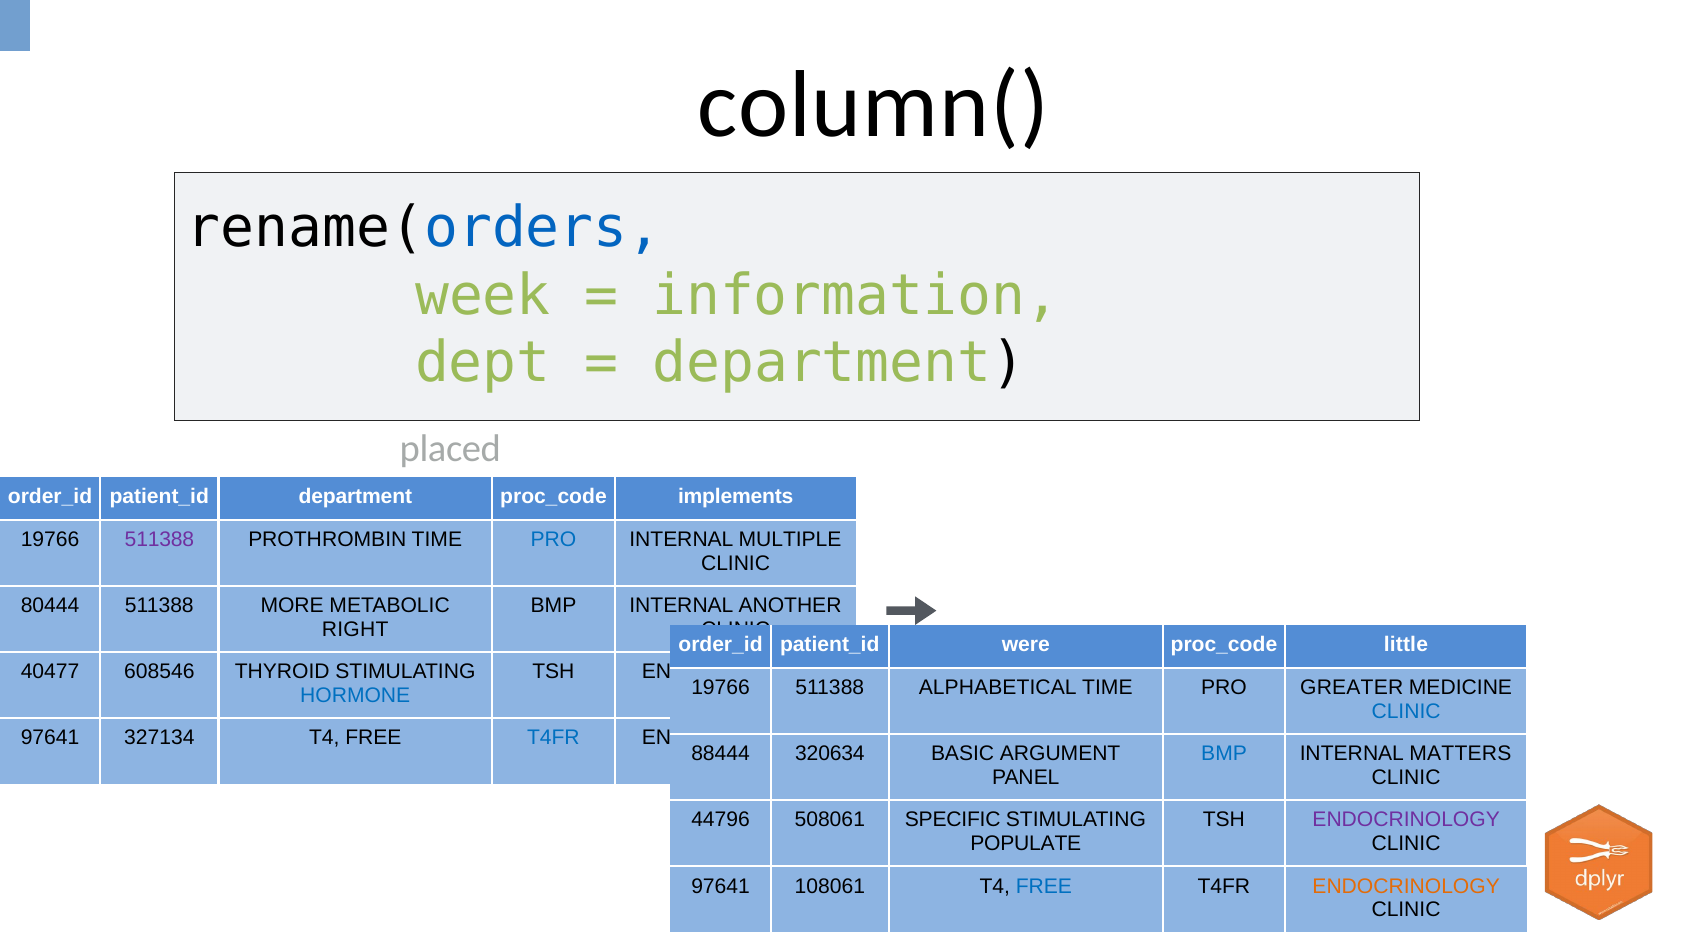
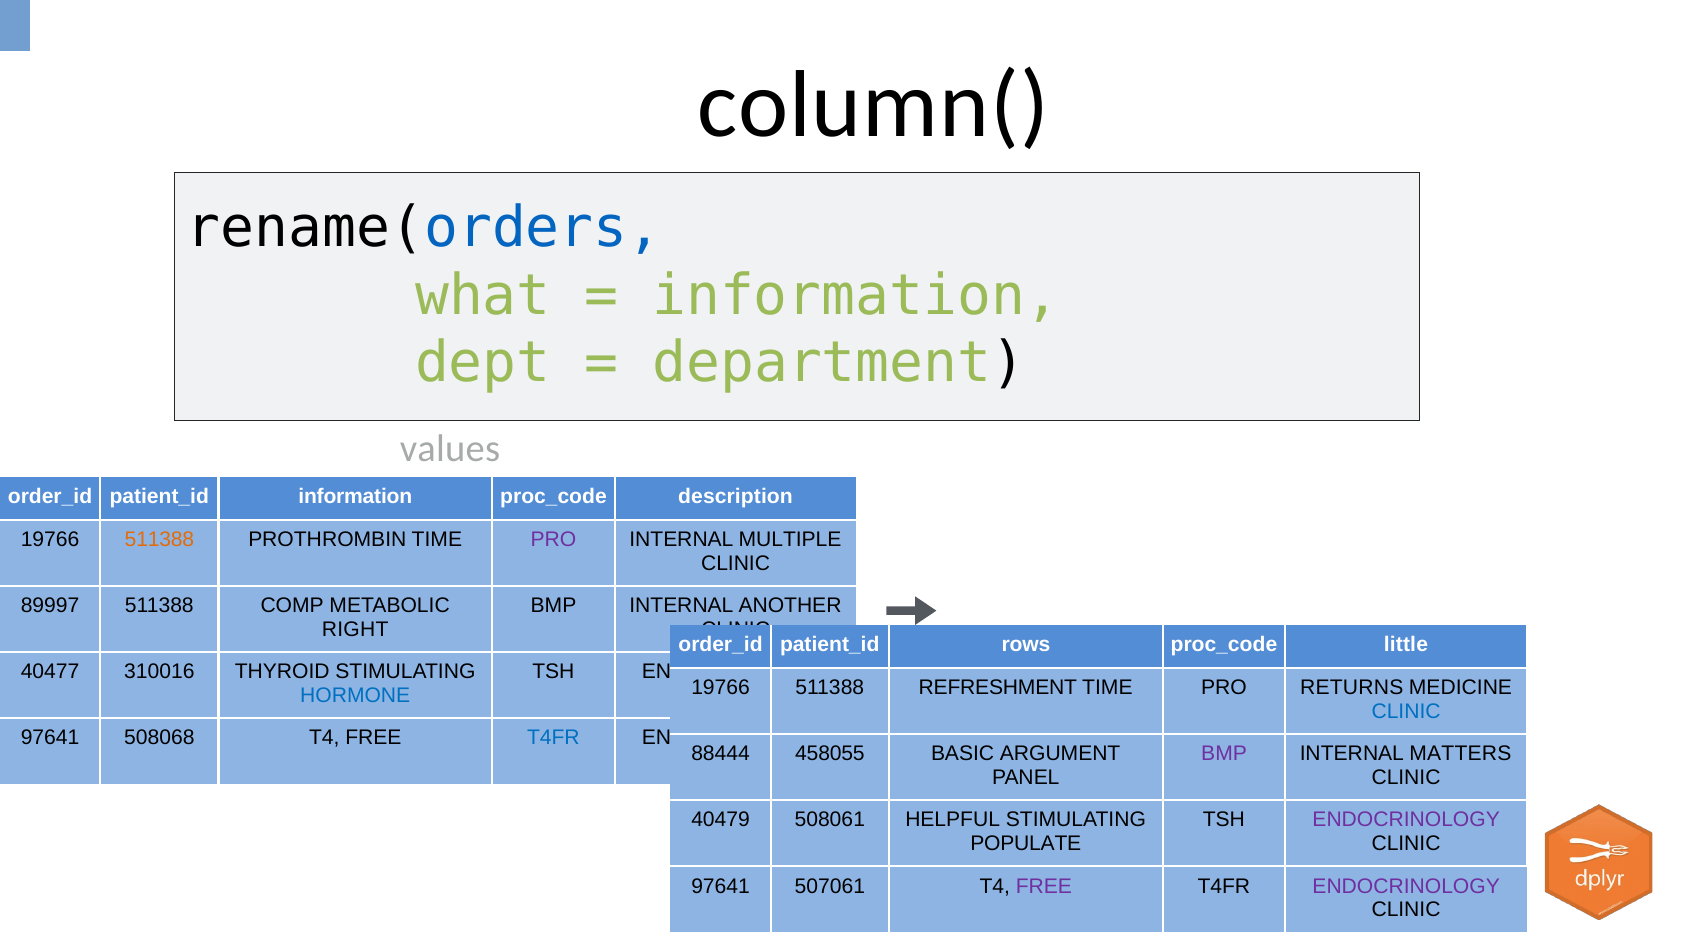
week: week -> what
placed: placed -> values
department at (355, 497): department -> information
implements: implements -> description
511388 at (159, 540) colour: purple -> orange
PRO at (554, 540) colour: blue -> purple
80444: 80444 -> 89997
MORE: MORE -> COMP
were: were -> rows
608546: 608546 -> 310016
ALPHABETICAL: ALPHABETICAL -> REFRESHMENT
GREATER: GREATER -> RETURNS
327134: 327134 -> 508068
320634: 320634 -> 458055
BMP at (1224, 754) colour: blue -> purple
44796: 44796 -> 40479
SPECIFIC: SPECIFIC -> HELPFUL
108061: 108061 -> 507061
FREE at (1044, 886) colour: blue -> purple
ENDOCRINOLOGY at (1406, 886) colour: orange -> purple
